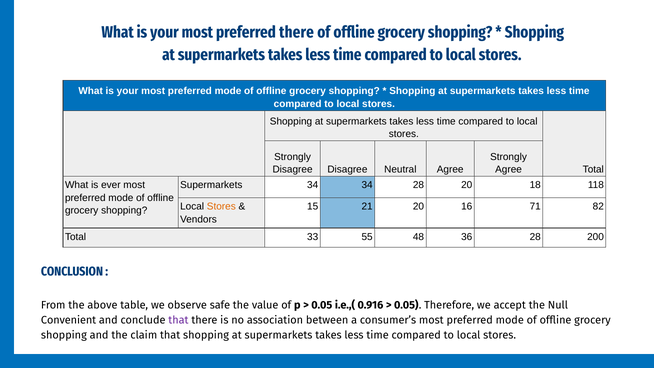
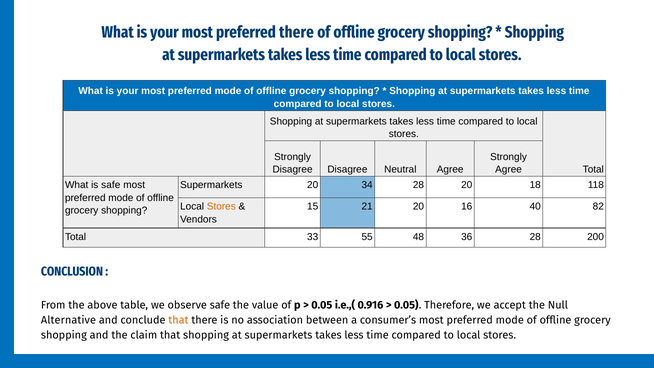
is ever: ever -> safe
Supermarkets 34: 34 -> 20
71: 71 -> 40
Convenient: Convenient -> Alternative
that at (178, 320) colour: purple -> orange
